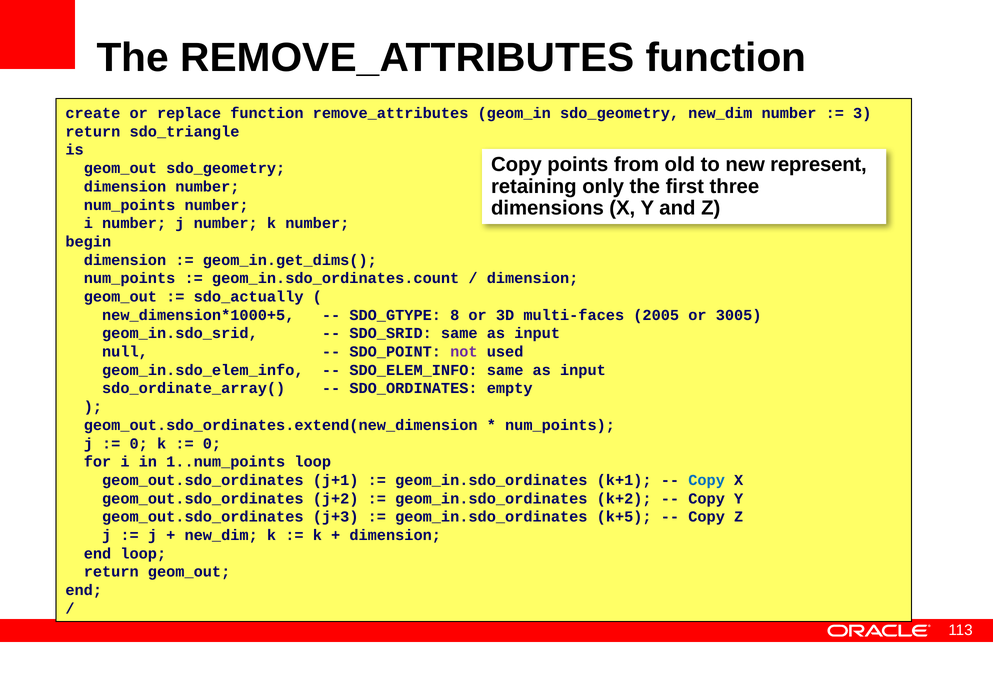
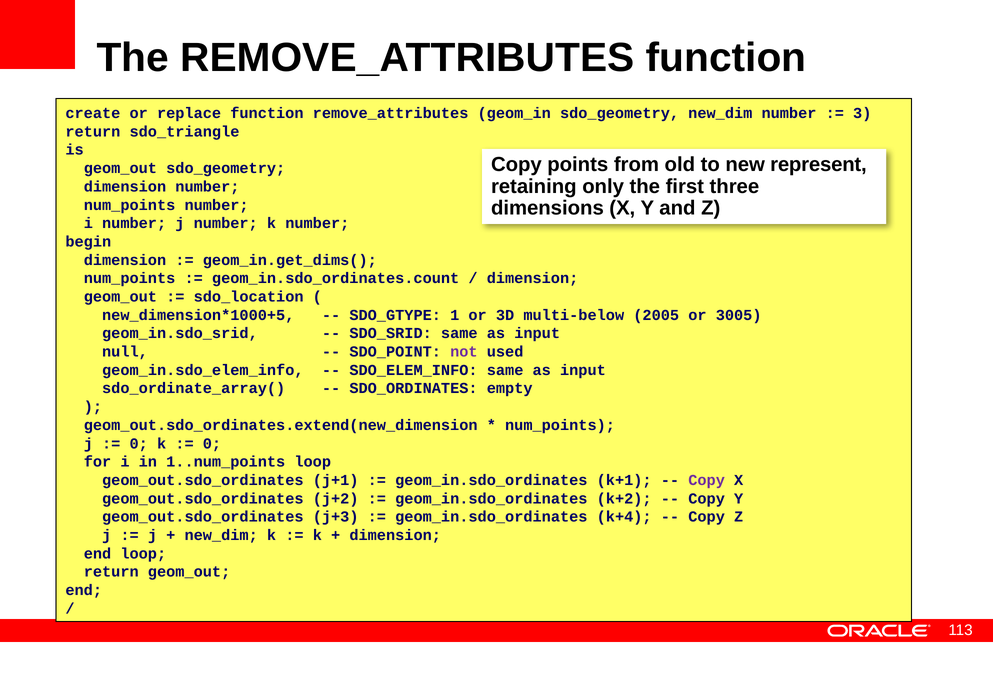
sdo_actually: sdo_actually -> sdo_location
8: 8 -> 1
multi-faces: multi-faces -> multi-below
Copy at (707, 480) colour: blue -> purple
k+5: k+5 -> k+4
